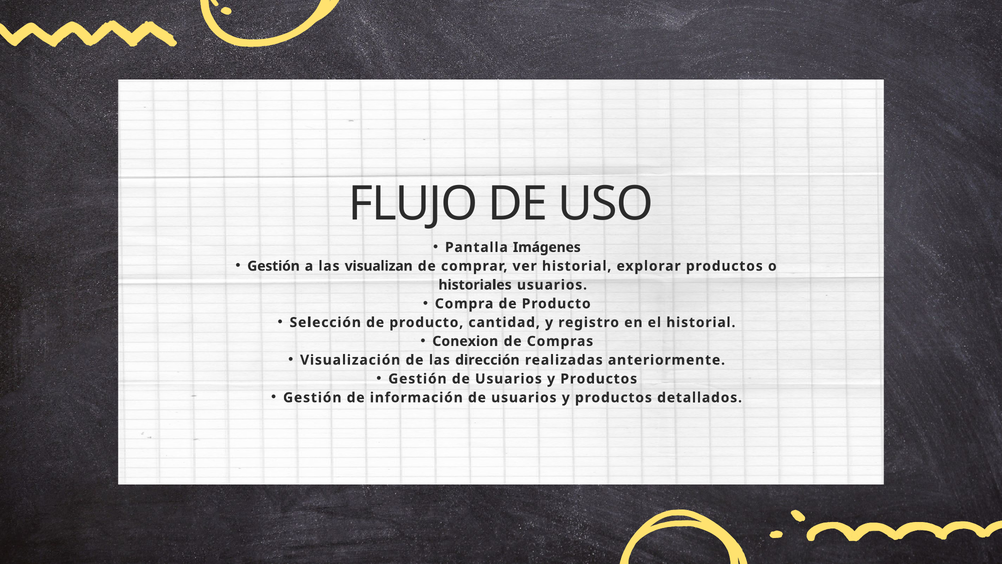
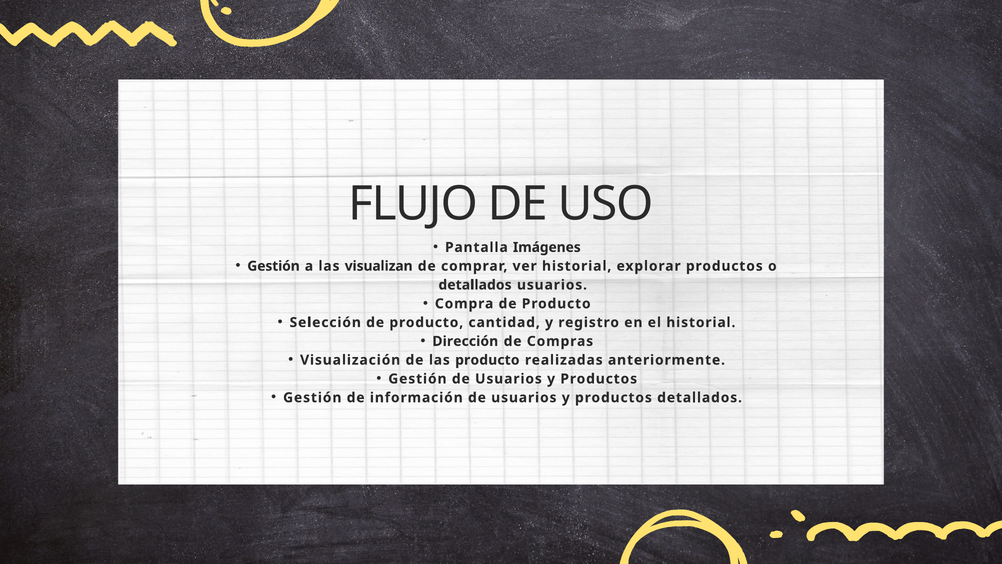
historiales at (475, 285): historiales -> detallados
Conexion: Conexion -> Dirección
las dirección: dirección -> producto
